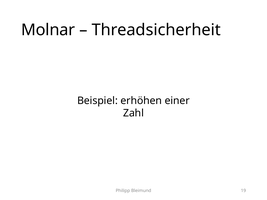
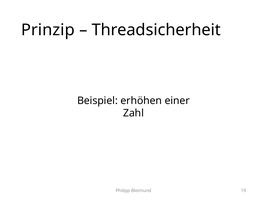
Molnar: Molnar -> Prinzip
